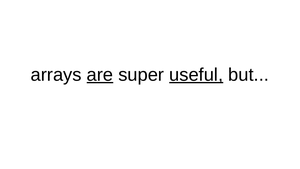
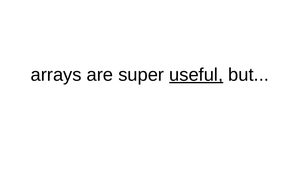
are underline: present -> none
